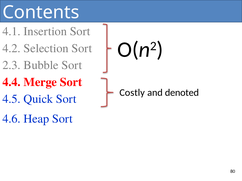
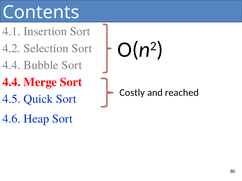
2.3 at (11, 65): 2.3 -> 4.4
denoted: denoted -> reached
